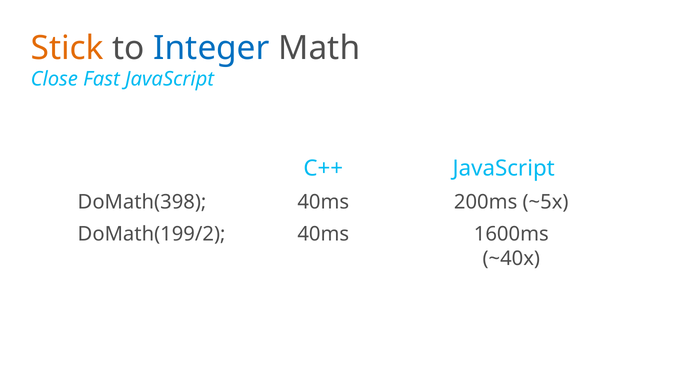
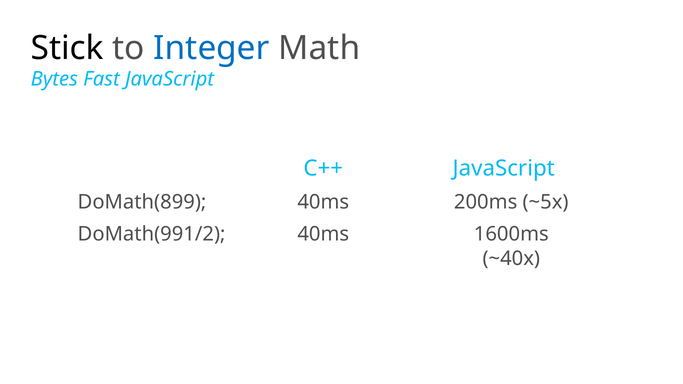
Stick colour: orange -> black
Close: Close -> Bytes
DoMath(398: DoMath(398 -> DoMath(899
DoMath(199/2: DoMath(199/2 -> DoMath(991/2
